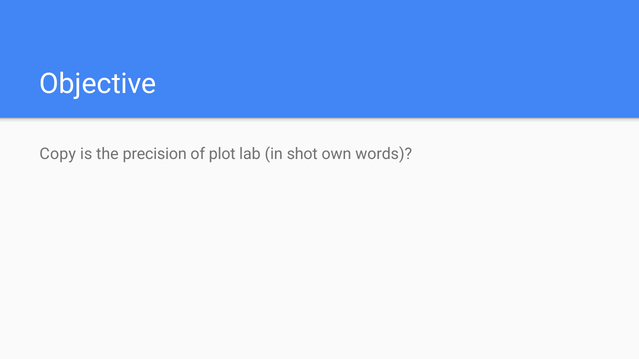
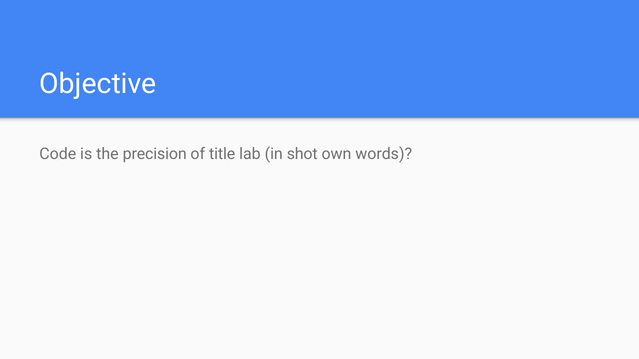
Copy: Copy -> Code
plot: plot -> title
